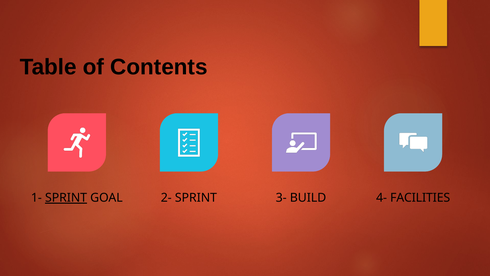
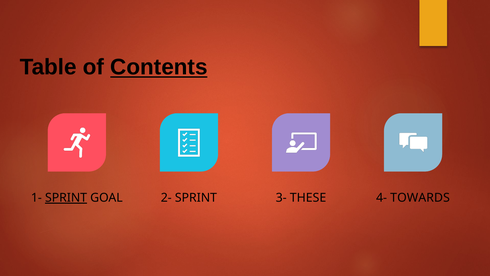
Contents underline: none -> present
BUILD: BUILD -> THESE
FACILITIES: FACILITIES -> TOWARDS
